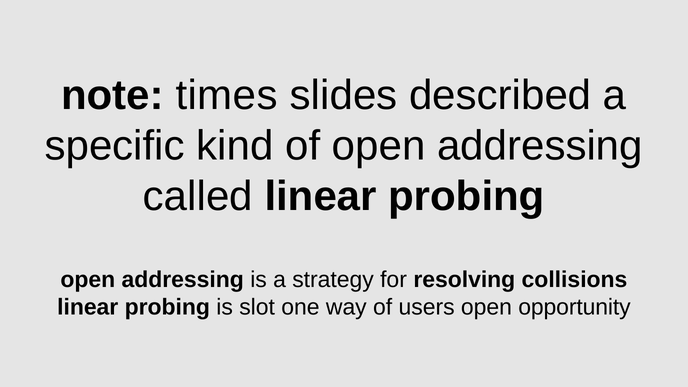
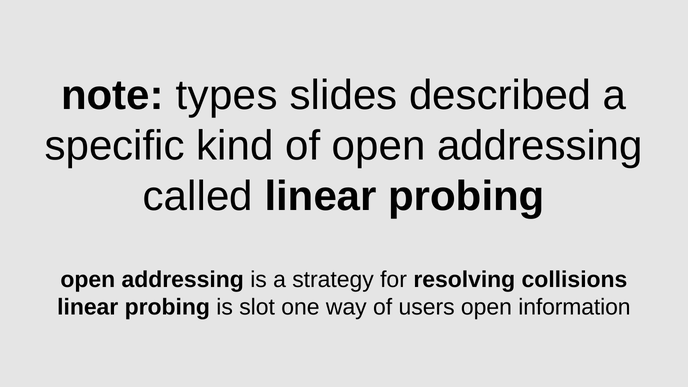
times: times -> types
opportunity: opportunity -> information
